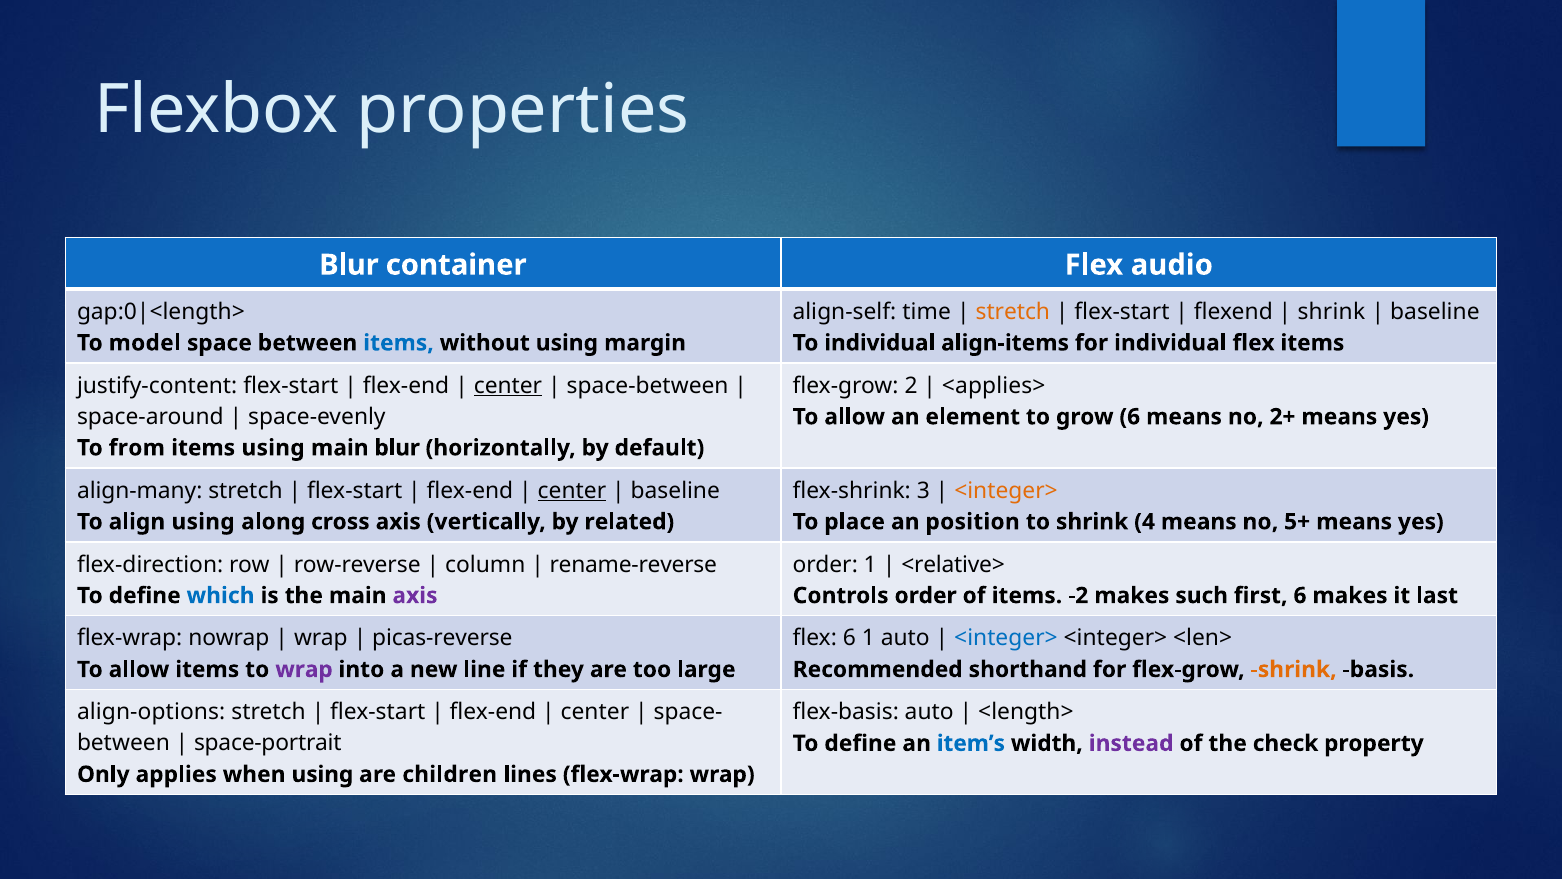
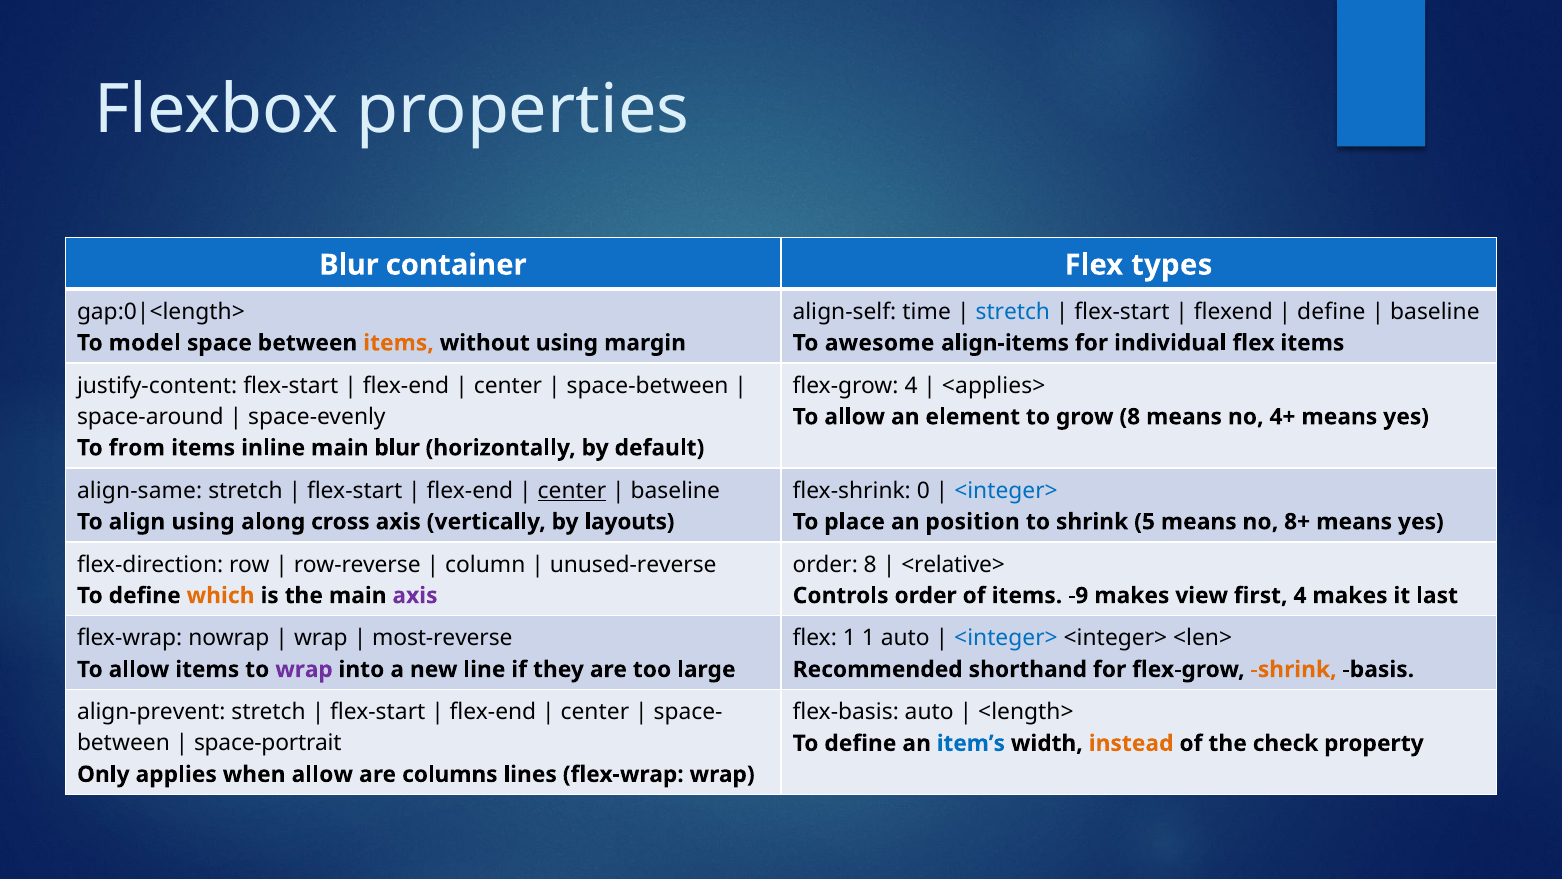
audio: audio -> types
stretch at (1013, 312) colour: orange -> blue
shrink at (1331, 312): shrink -> define
items at (399, 343) colour: blue -> orange
To individual: individual -> awesome
center at (508, 386) underline: present -> none
flex-grow 2: 2 -> 4
grow 6: 6 -> 8
2+: 2+ -> 4+
items using: using -> inline
align-many: align-many -> align-same
3: 3 -> 0
<integer> at (1006, 491) colour: orange -> blue
related: related -> layouts
4: 4 -> 5
5+: 5+ -> 8+
rename-reverse: rename-reverse -> unused-reverse
order 1: 1 -> 8
which colour: blue -> orange
-2: -2 -> -9
such: such -> view
first 6: 6 -> 4
picas-reverse: picas-reverse -> most-reverse
flex 6: 6 -> 1
align-options: align-options -> align-prevent
instead colour: purple -> orange
when using: using -> allow
children: children -> columns
